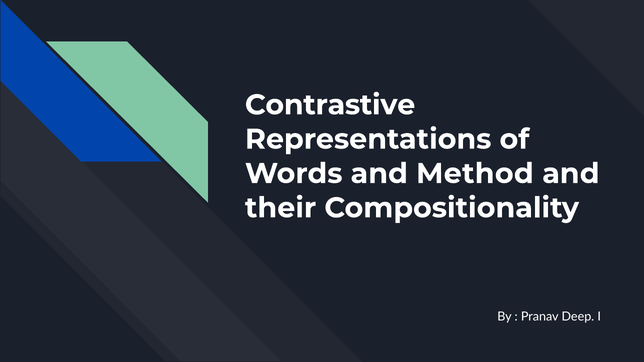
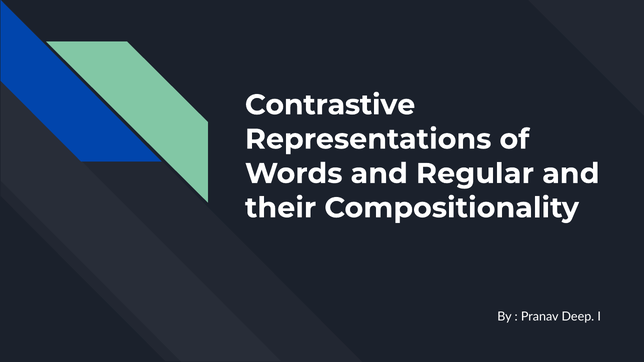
Method: Method -> Regular
